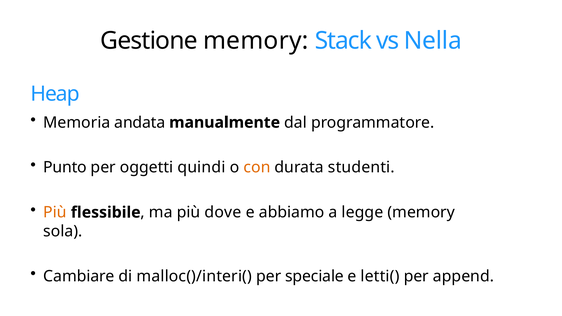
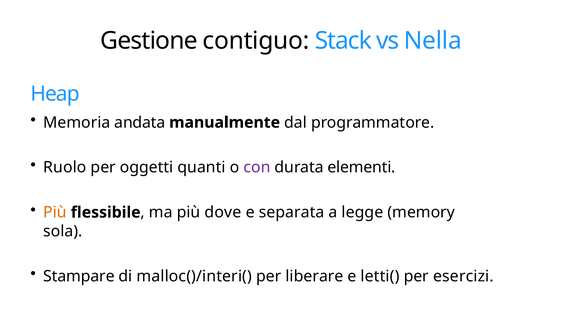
Gestione memory: memory -> contiguo
Punto: Punto -> Ruolo
quindi: quindi -> quanti
con colour: orange -> purple
studenti: studenti -> elementi
abbiamo: abbiamo -> separata
Cambiare: Cambiare -> Stampare
speciale: speciale -> liberare
append: append -> esercizi
